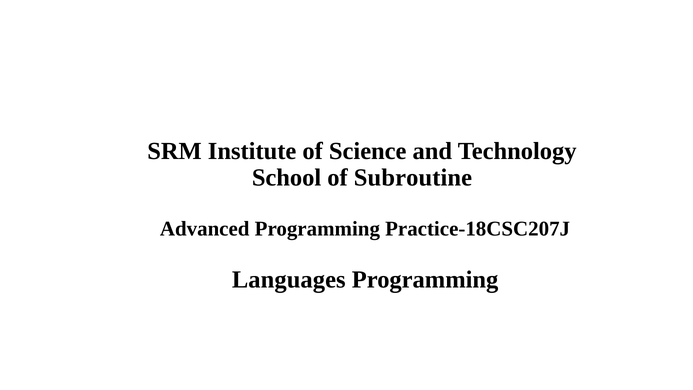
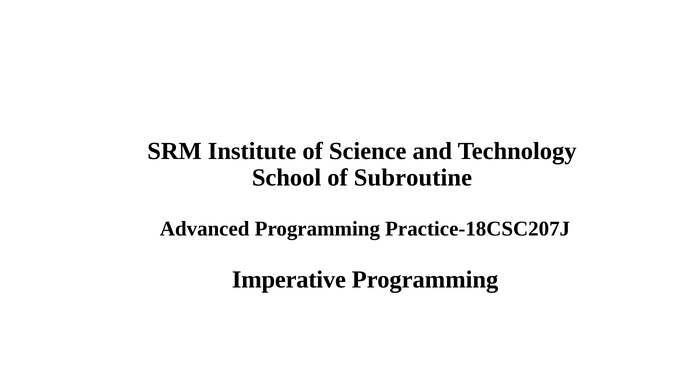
Languages: Languages -> Imperative
